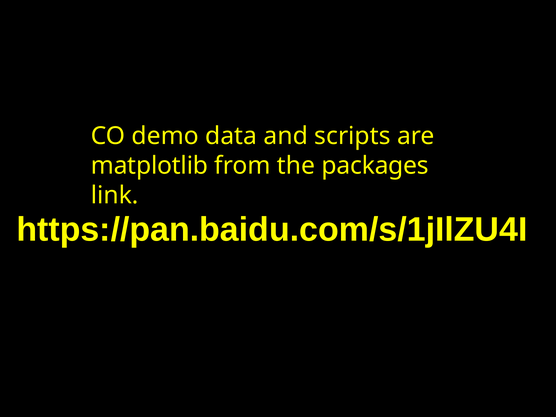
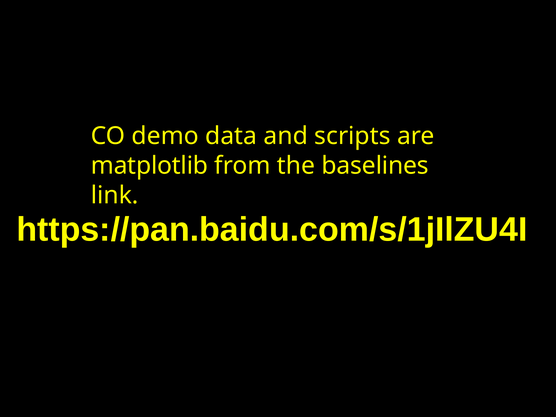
packages: packages -> baselines
